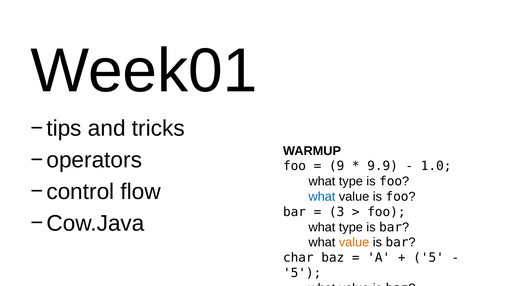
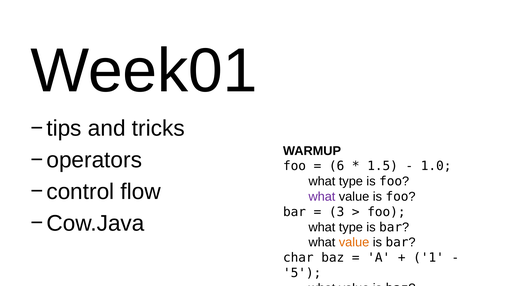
9: 9 -> 6
9.9: 9.9 -> 1.5
what at (322, 197) colour: blue -> purple
5 at (429, 258): 5 -> 1
